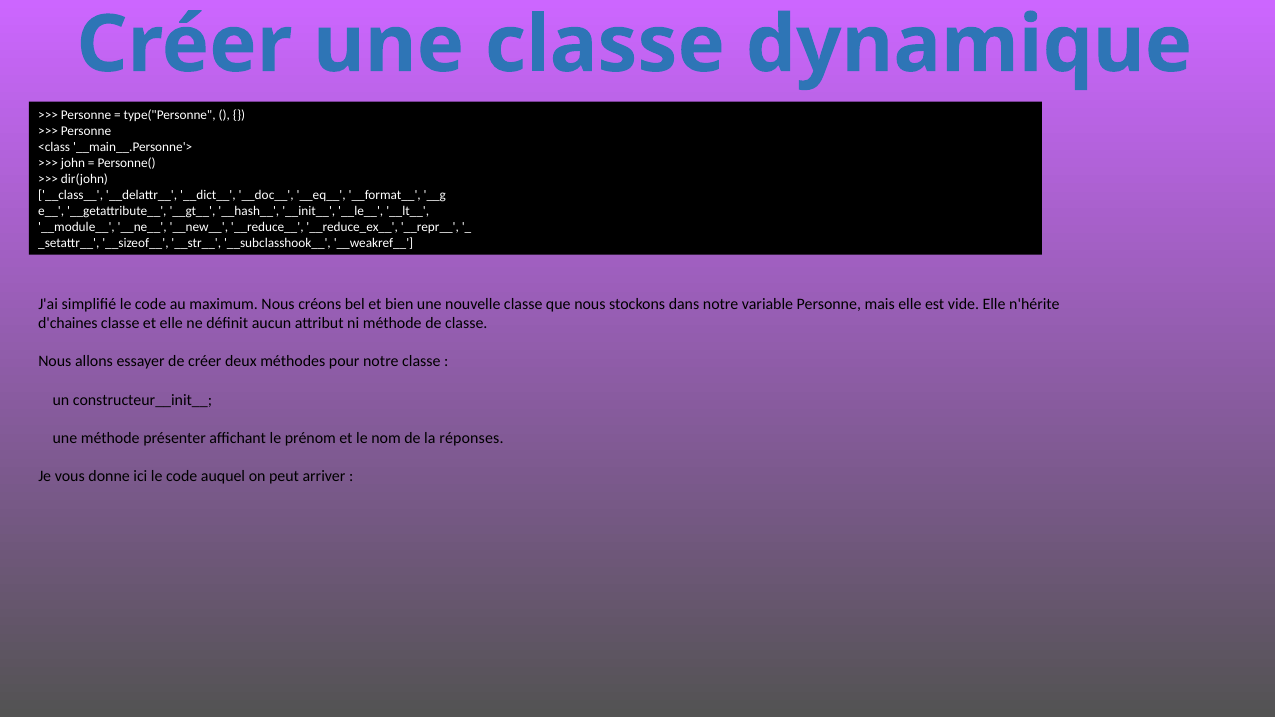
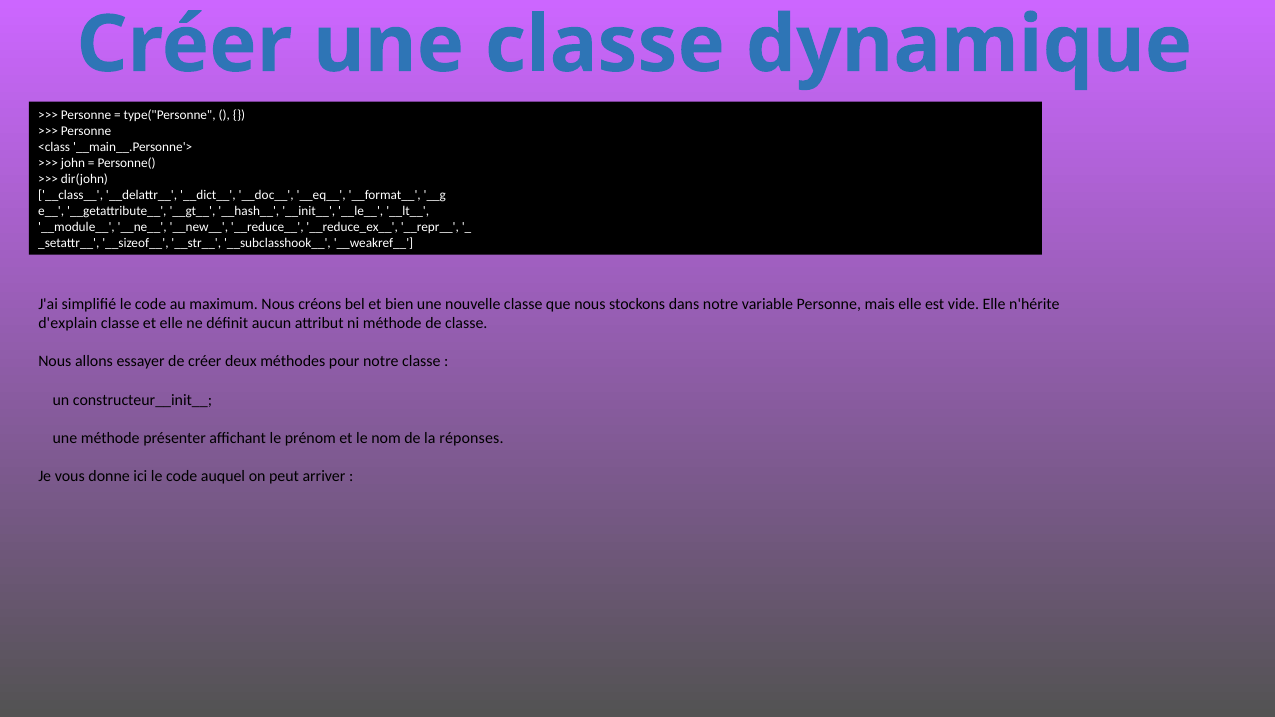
d'chaines: d'chaines -> d'explain
